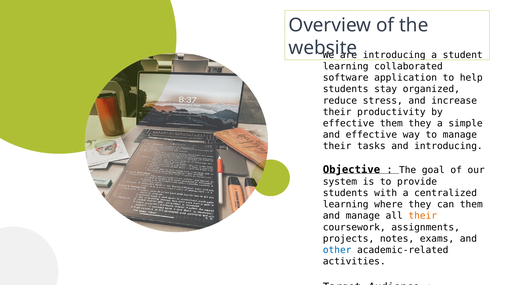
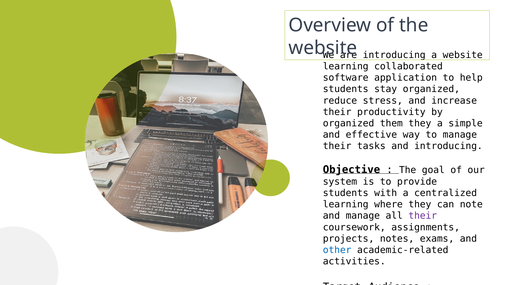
a student: student -> website
effective at (349, 123): effective -> organized
can them: them -> note
their at (423, 216) colour: orange -> purple
